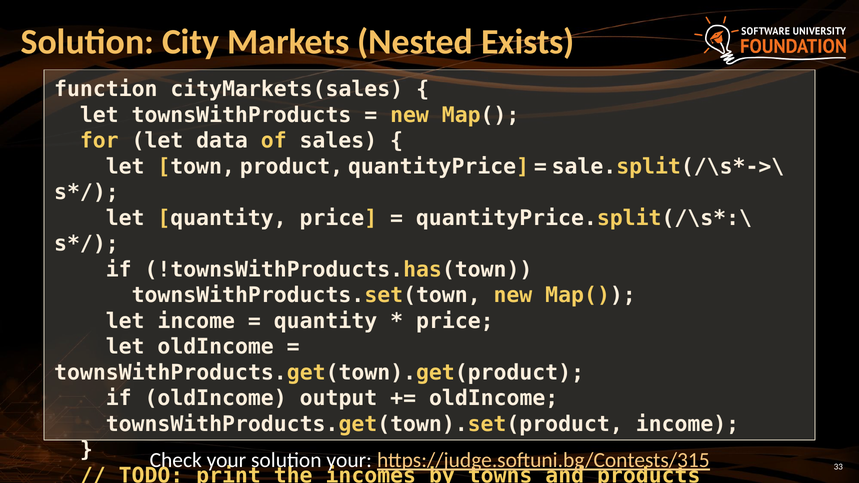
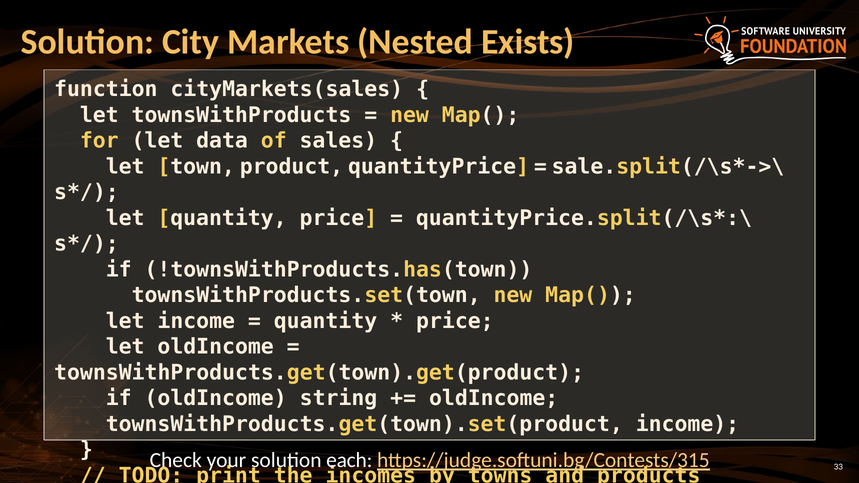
output: output -> string
solution your: your -> each
